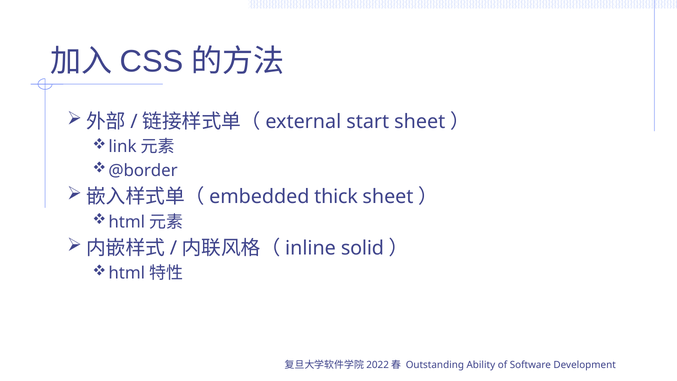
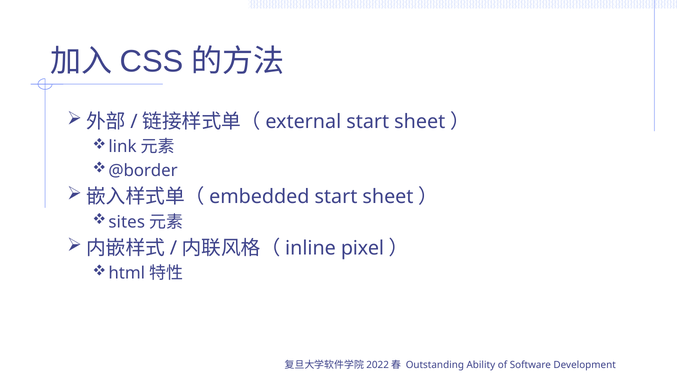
thick at (336, 197): thick -> start
html at (127, 222): html -> sites
solid: solid -> pixel
